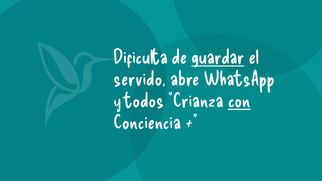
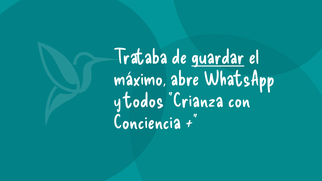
Dificulta: Dificulta -> Trataba
servido: servido -> máximo
con underline: present -> none
